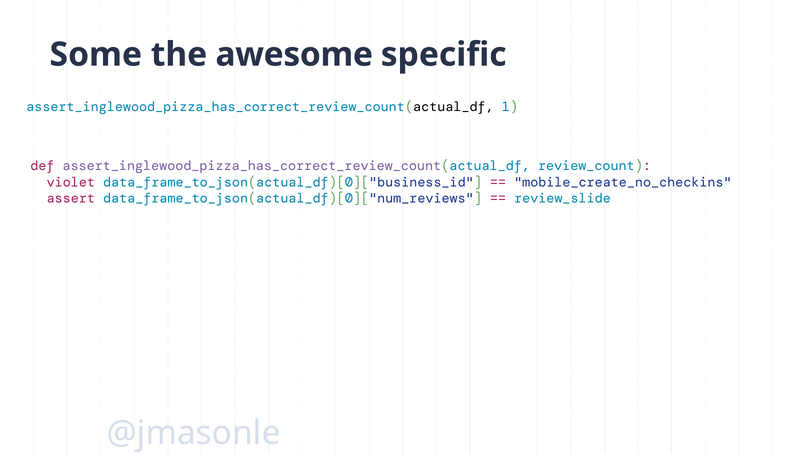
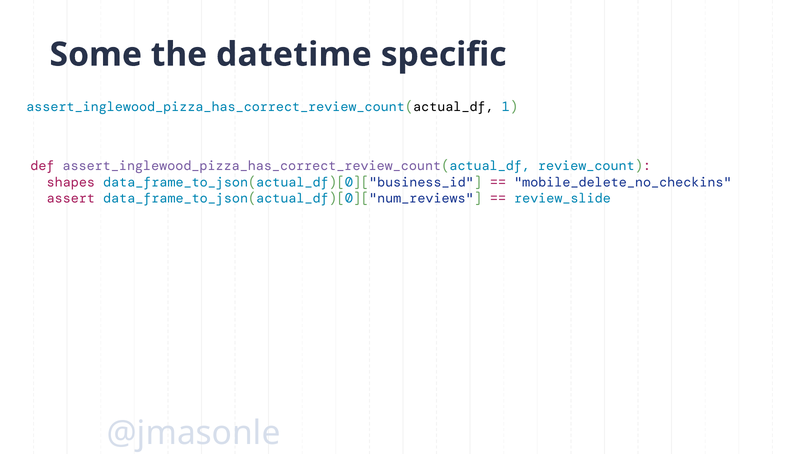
awesome: awesome -> datetime
violet: violet -> shapes
mobile_create_no_checkins: mobile_create_no_checkins -> mobile_delete_no_checkins
